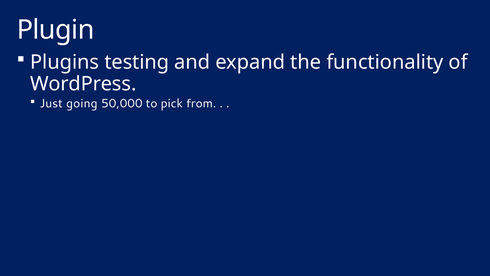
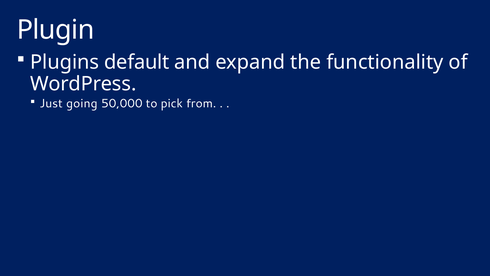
testing: testing -> default
